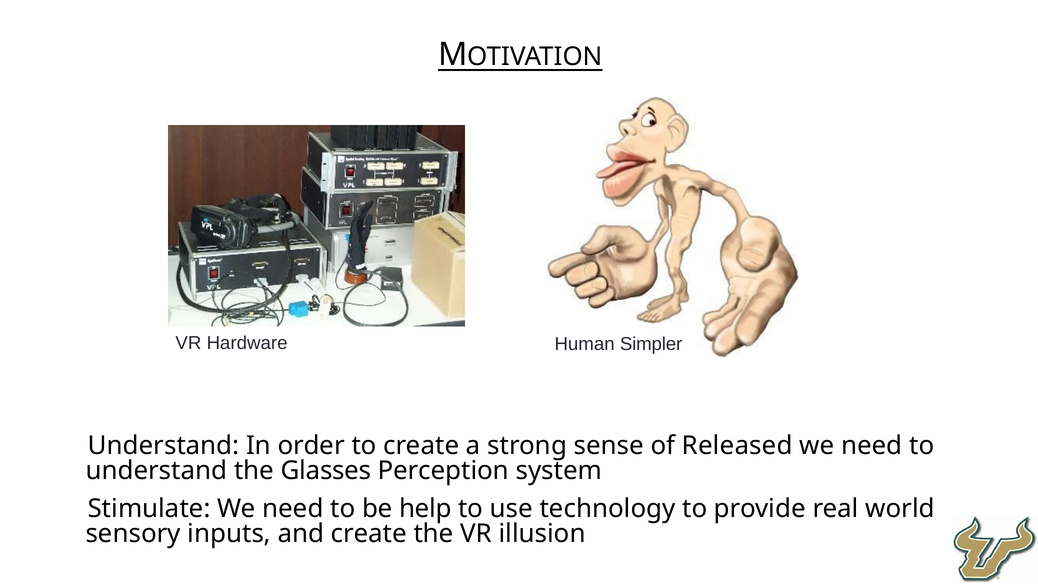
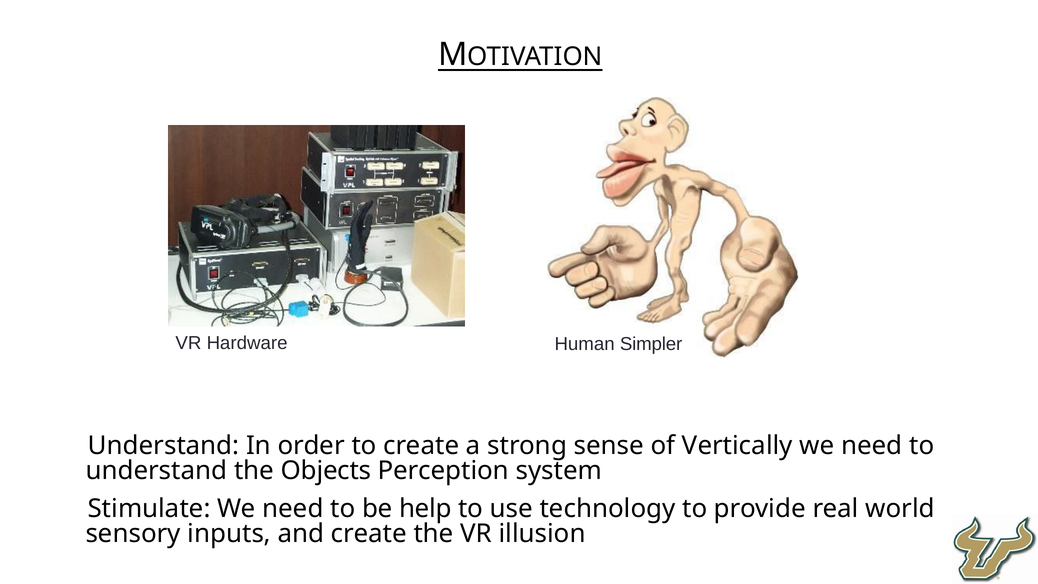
Released: Released -> Vertically
Glasses: Glasses -> Objects
